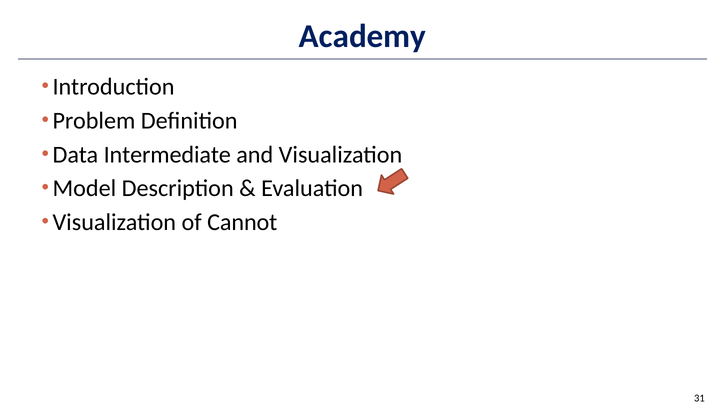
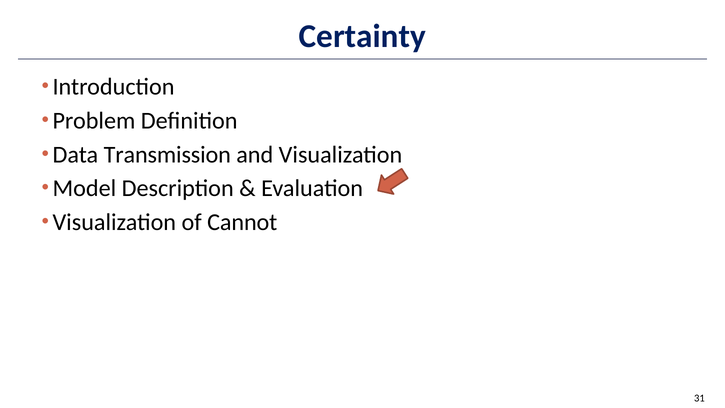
Academy: Academy -> Certainty
Intermediate: Intermediate -> Transmission
